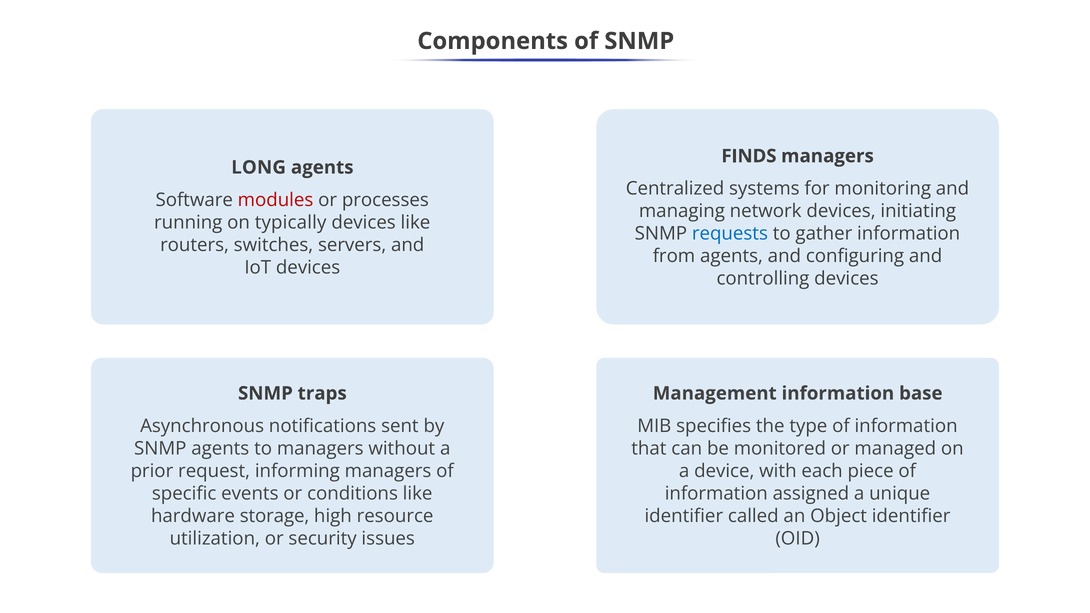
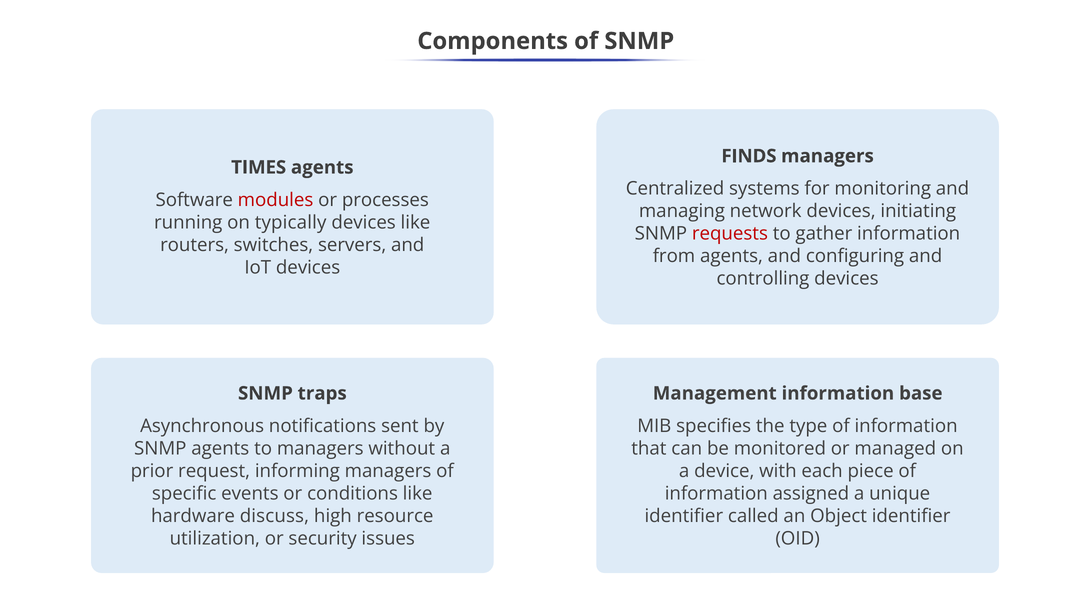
LONG: LONG -> TIMES
requests colour: blue -> red
storage: storage -> discuss
